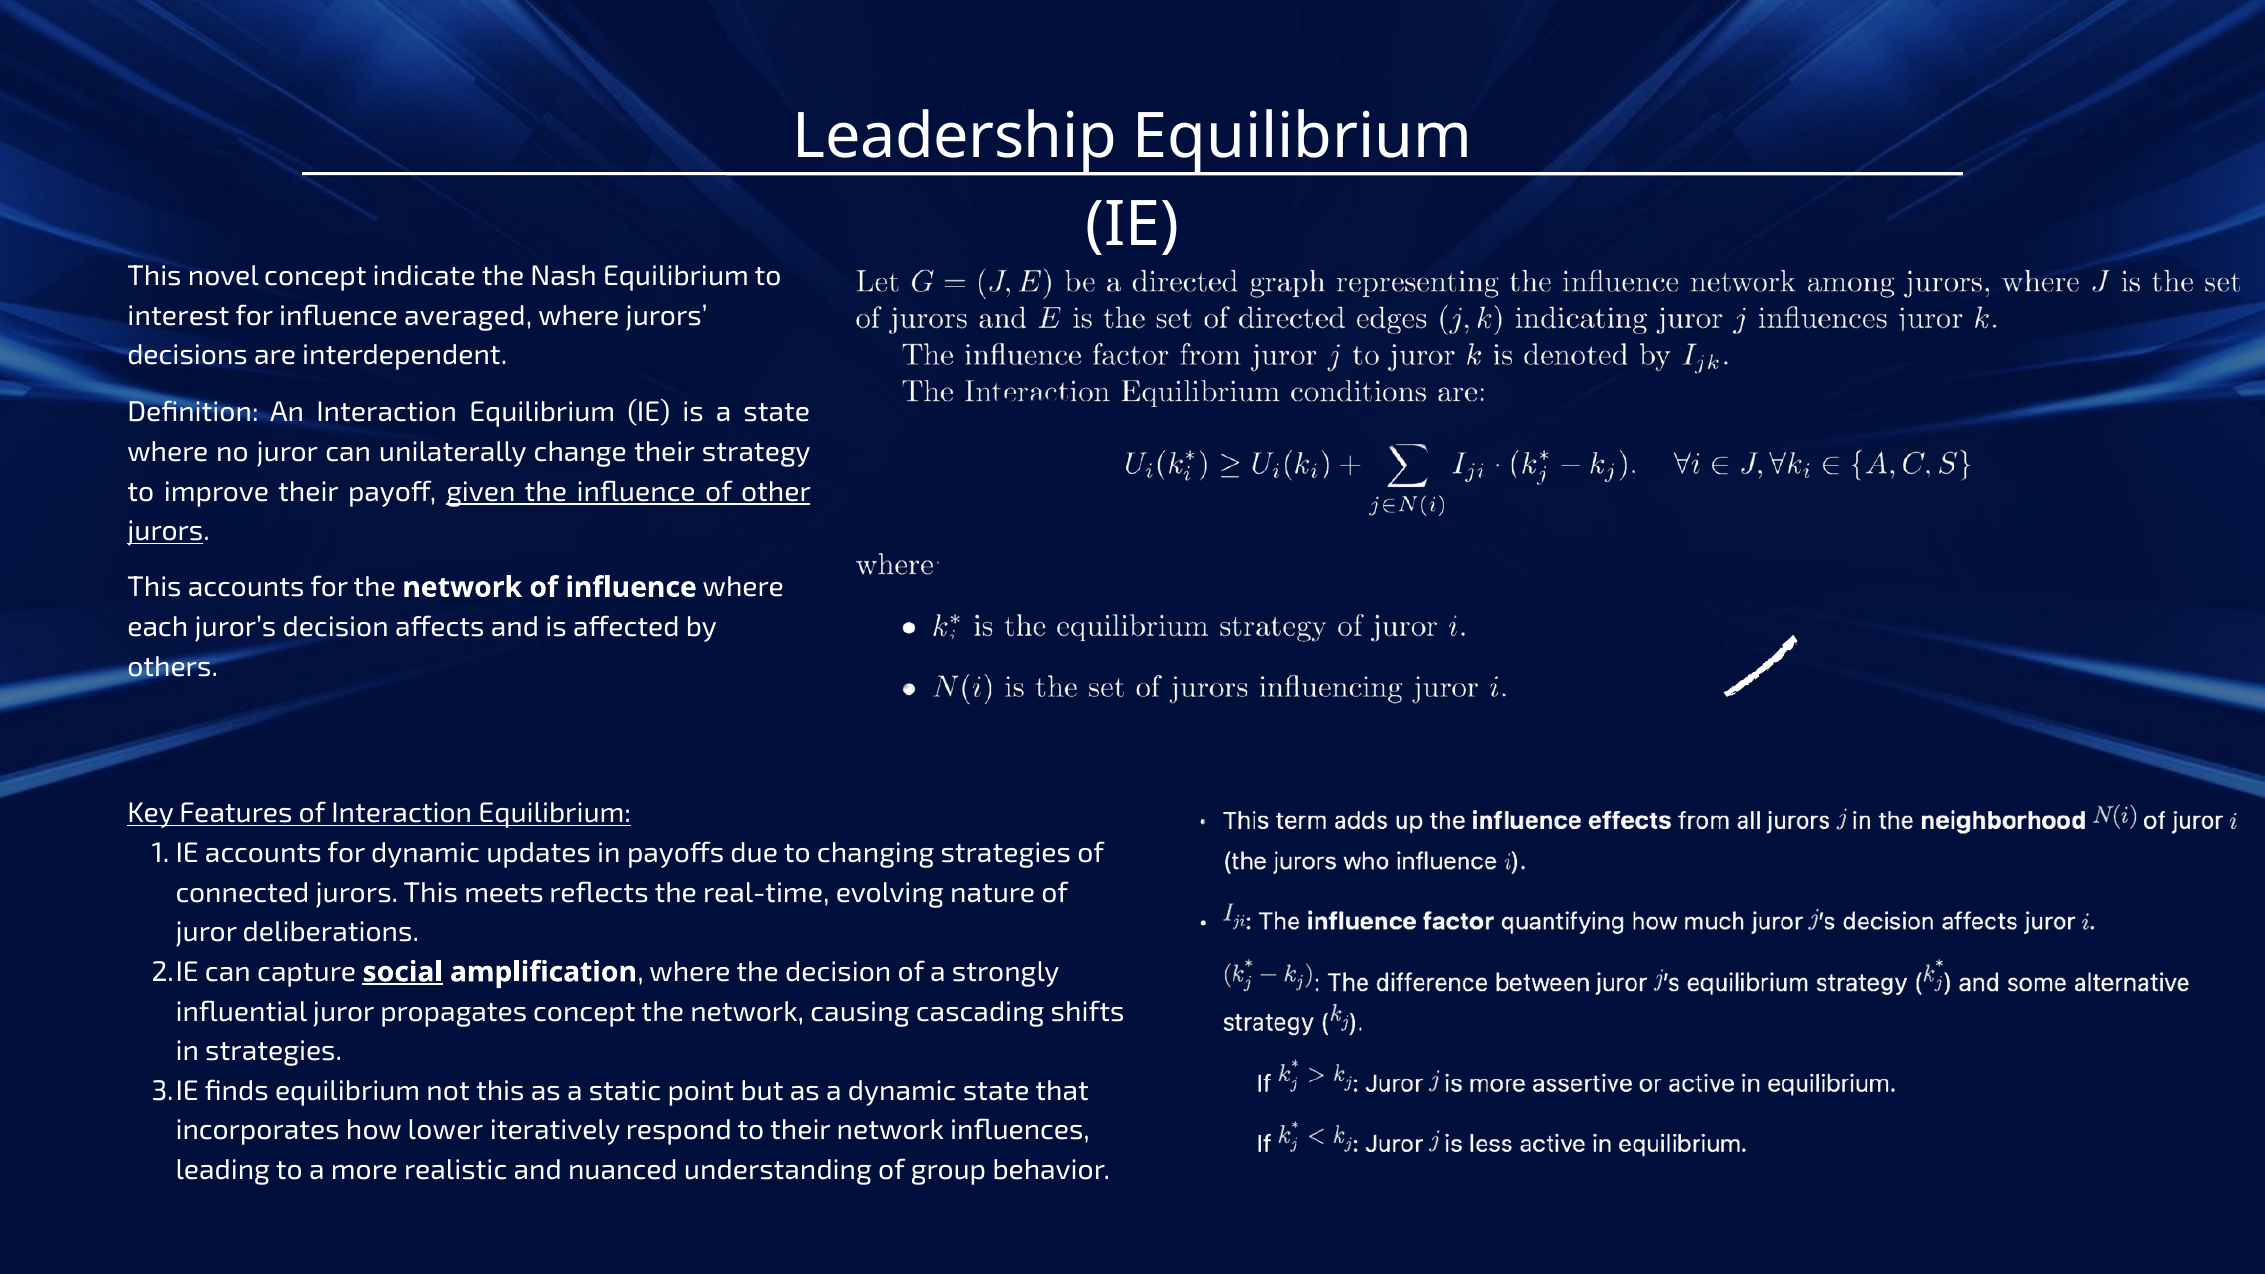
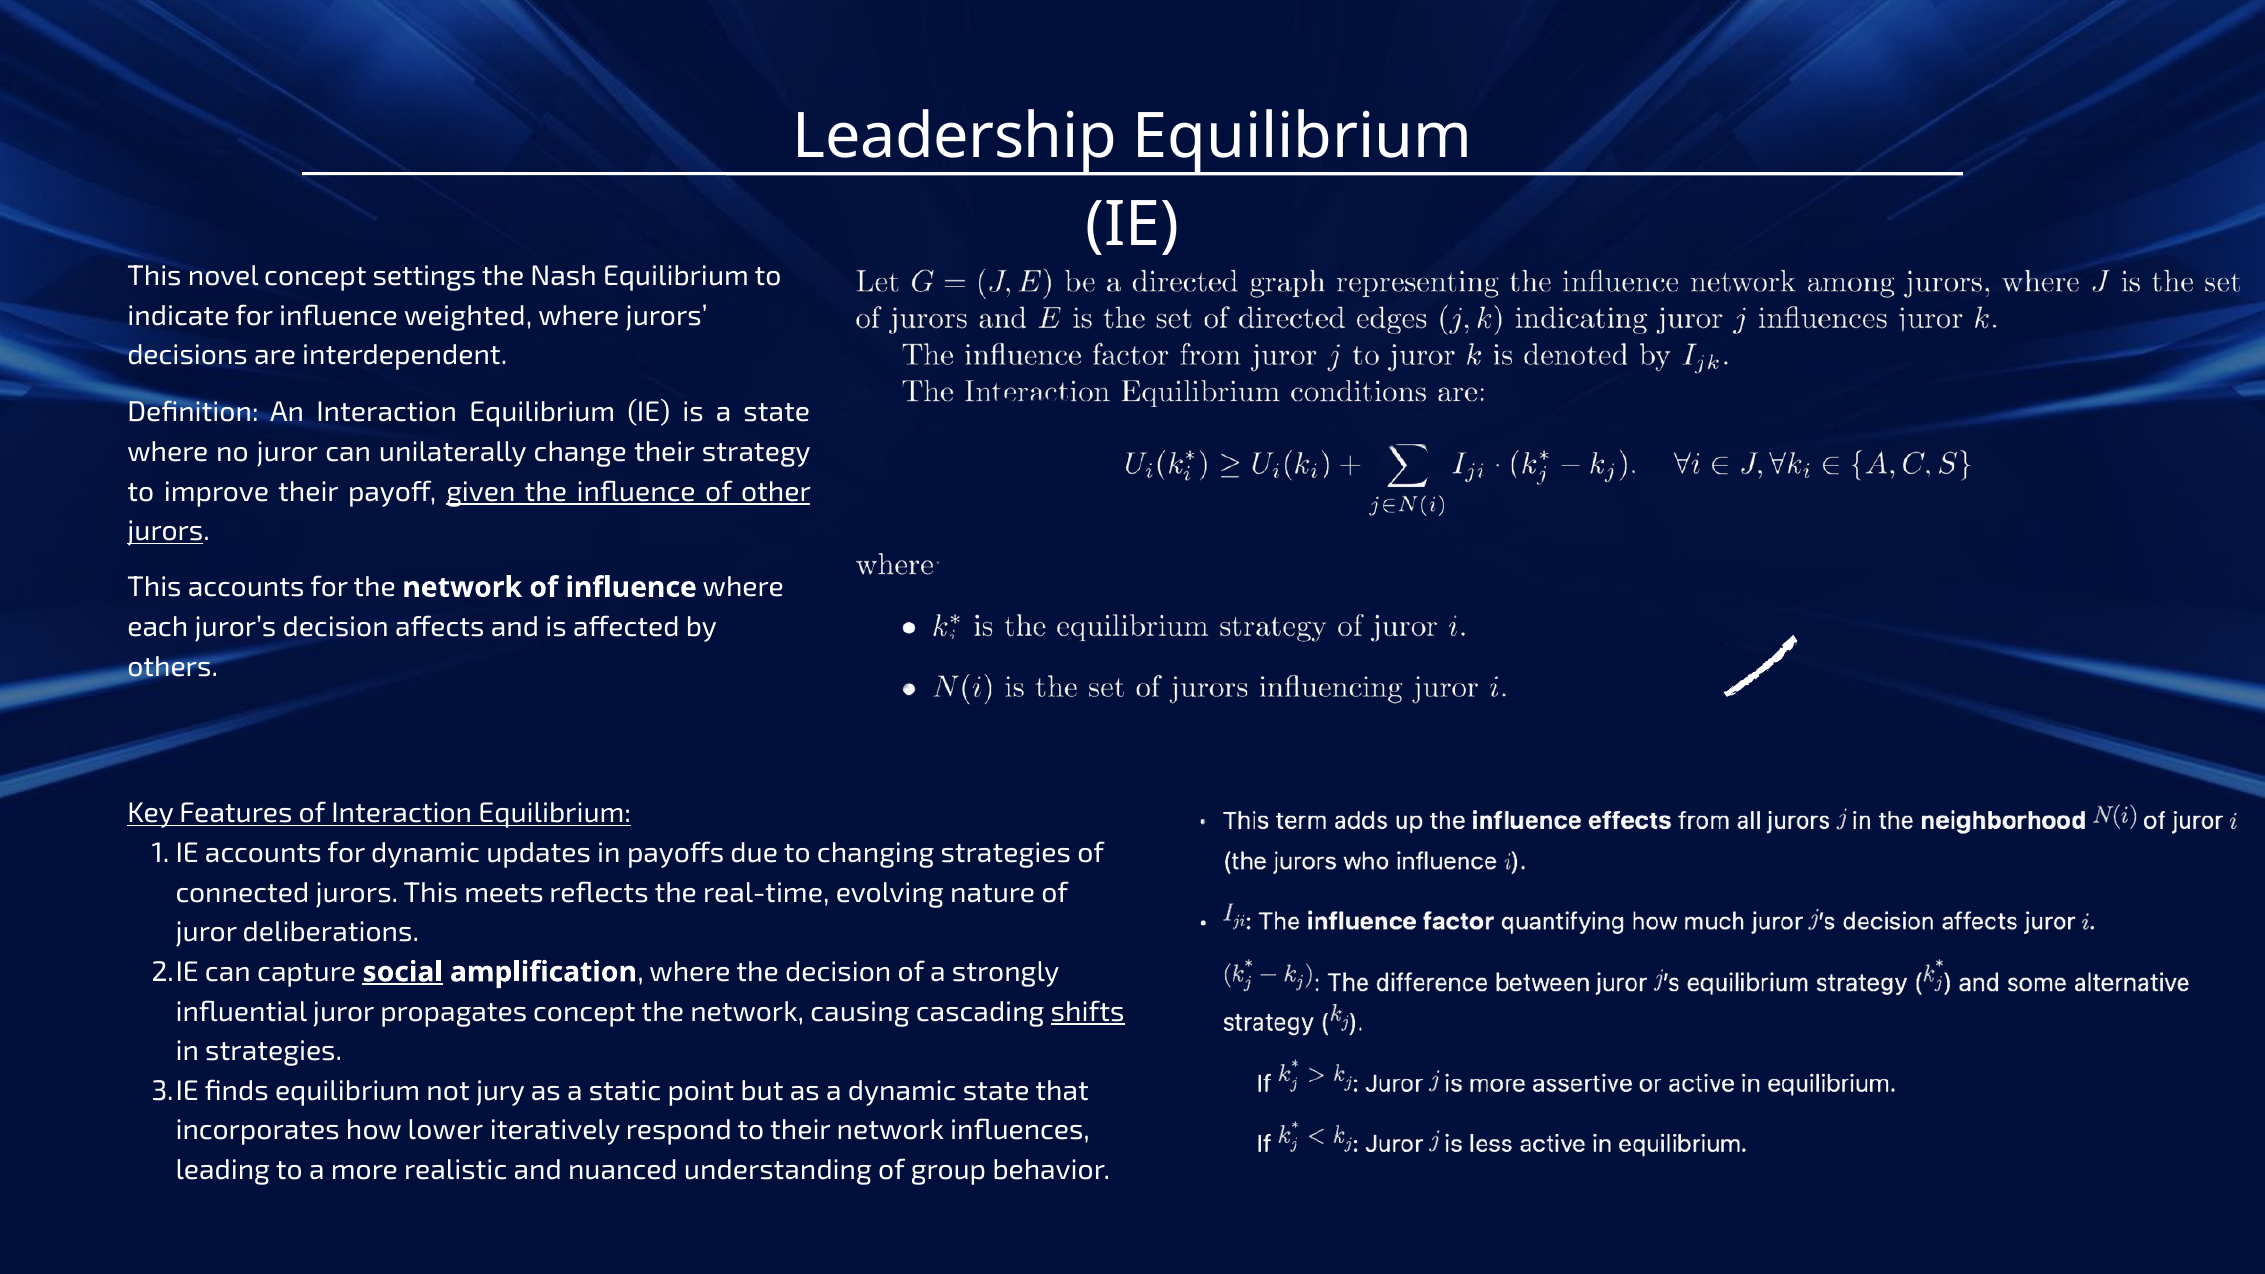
indicate: indicate -> settings
interest: interest -> indicate
averaged: averaged -> weighted
shifts underline: none -> present
not this: this -> jury
